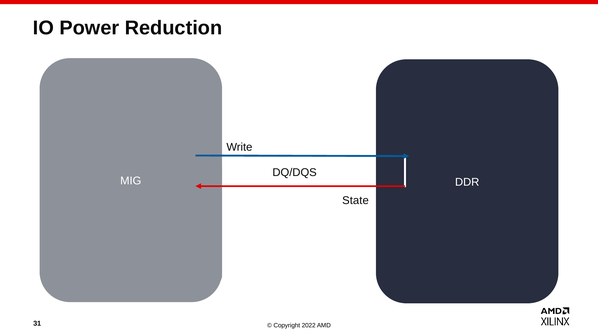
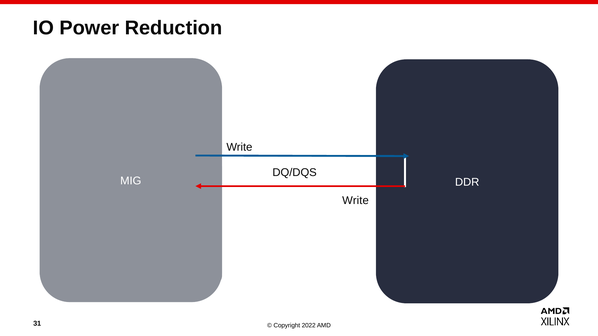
State at (355, 201): State -> Write
